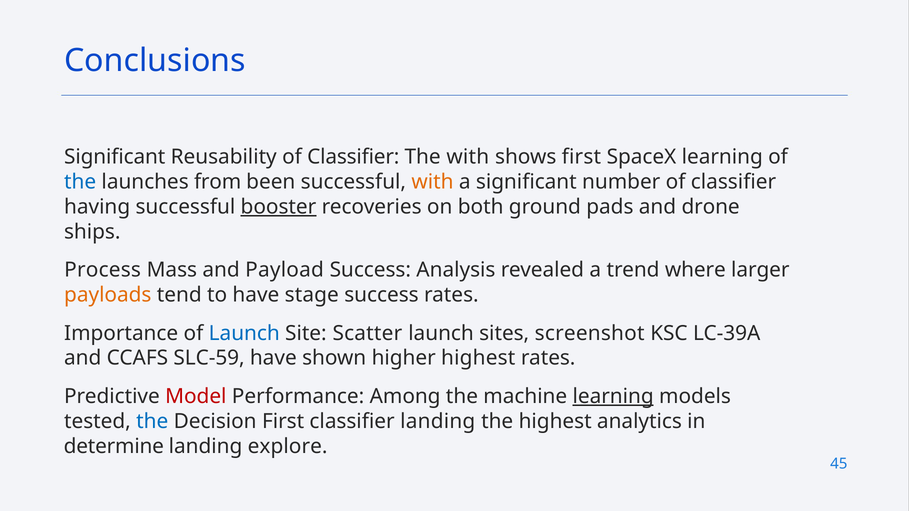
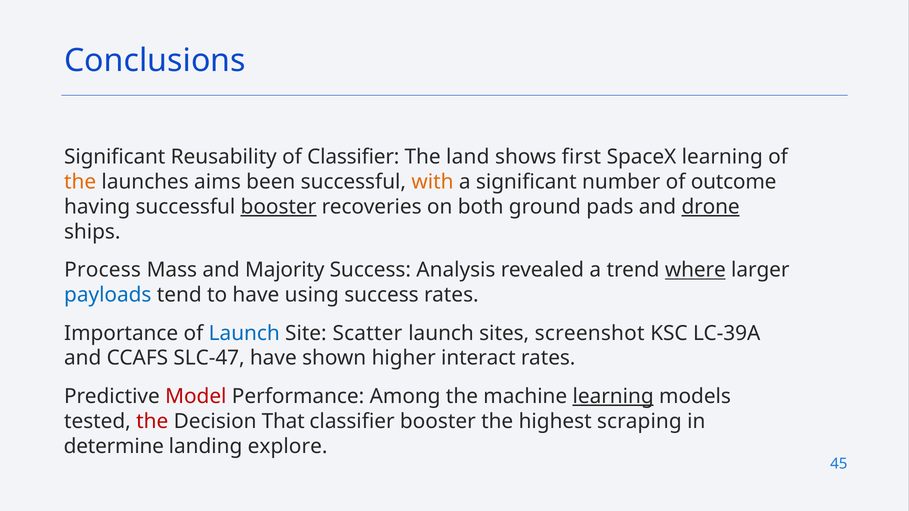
The with: with -> land
the at (80, 182) colour: blue -> orange
from: from -> aims
number of classifier: classifier -> outcome
drone underline: none -> present
Payload: Payload -> Majority
where underline: none -> present
payloads colour: orange -> blue
stage: stage -> using
SLC-59: SLC-59 -> SLC-47
higher highest: highest -> interact
the at (152, 421) colour: blue -> red
Decision First: First -> That
classifier landing: landing -> booster
analytics: analytics -> scraping
